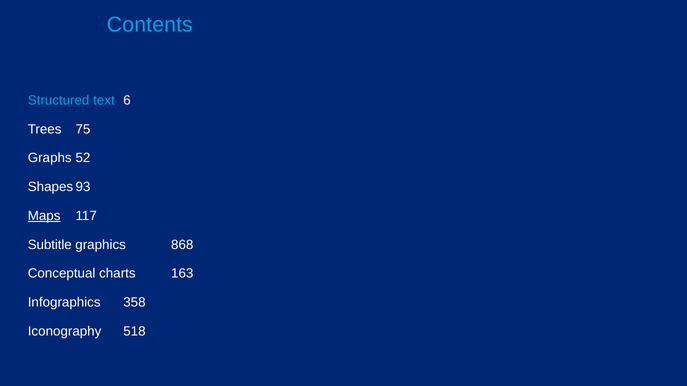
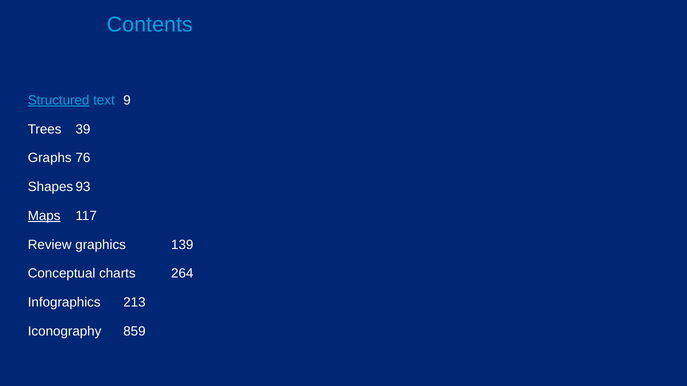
Structured underline: none -> present
6: 6 -> 9
75: 75 -> 39
52: 52 -> 76
Subtitle: Subtitle -> Review
868: 868 -> 139
163: 163 -> 264
358: 358 -> 213
518: 518 -> 859
